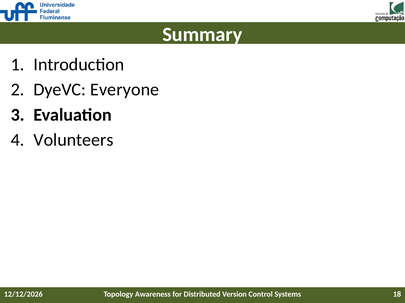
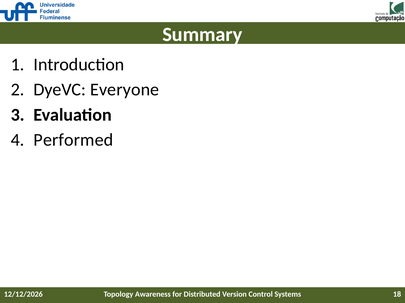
Volunteers: Volunteers -> Performed
